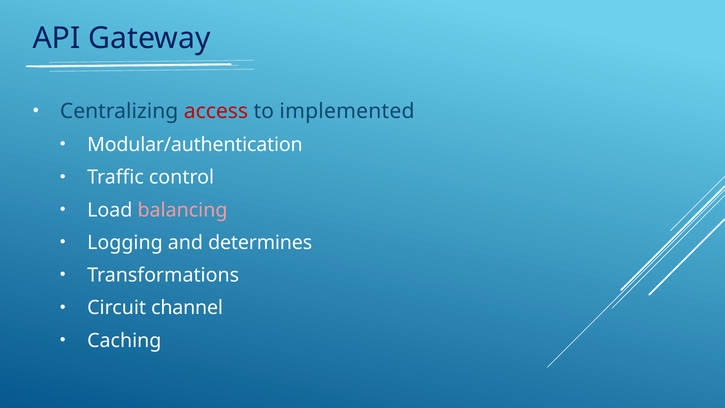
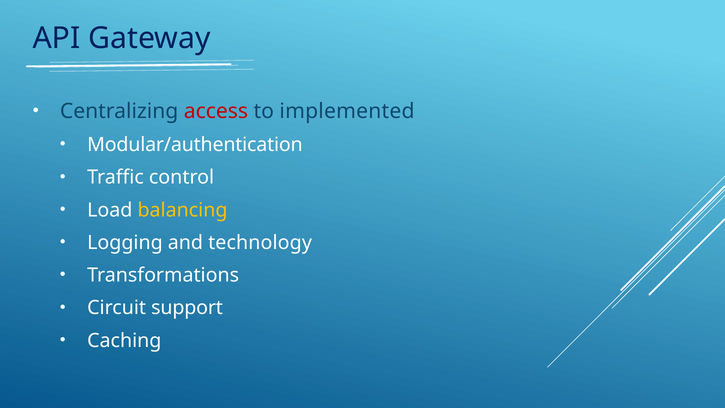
balancing colour: pink -> yellow
determines: determines -> technology
channel: channel -> support
